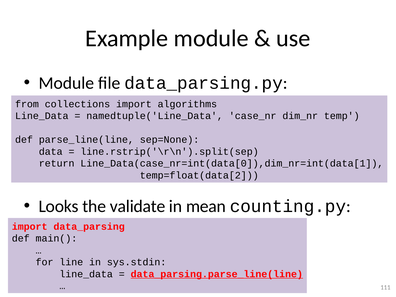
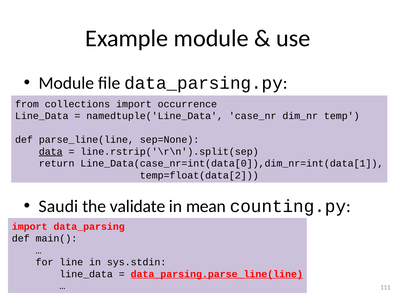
algorithms: algorithms -> occurrence
data underline: none -> present
Looks: Looks -> Saudi
